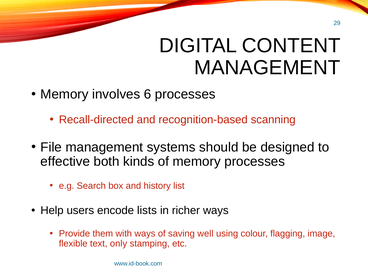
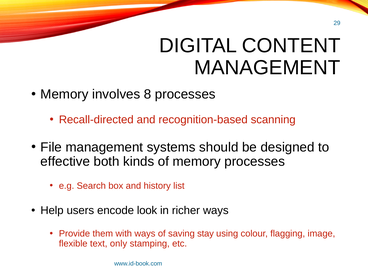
6: 6 -> 8
lists: lists -> look
well: well -> stay
